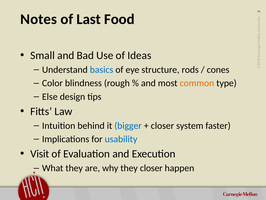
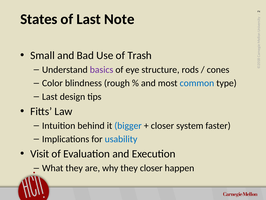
Notes: Notes -> States
Food: Food -> Note
Ideas: Ideas -> Trash
basics colour: blue -> purple
common colour: orange -> blue
Else at (50, 96): Else -> Last
